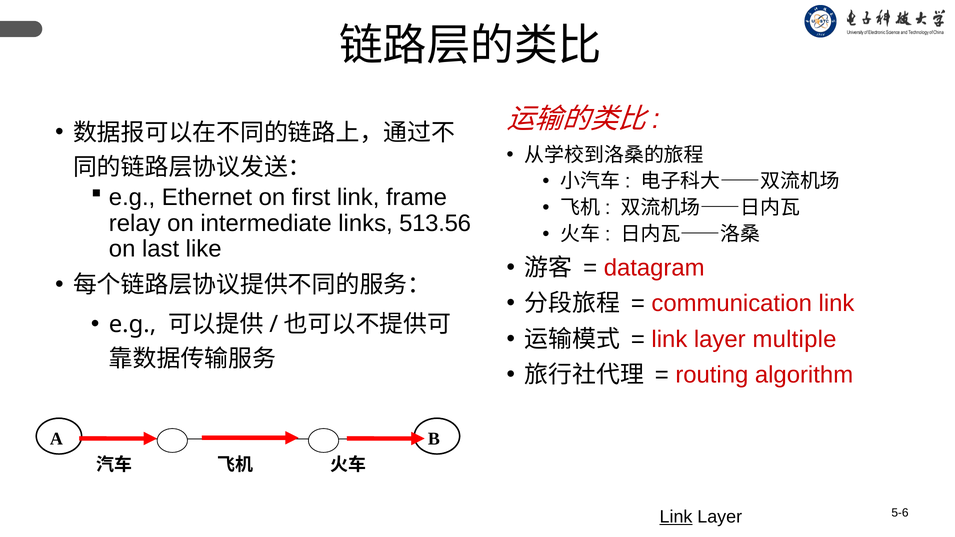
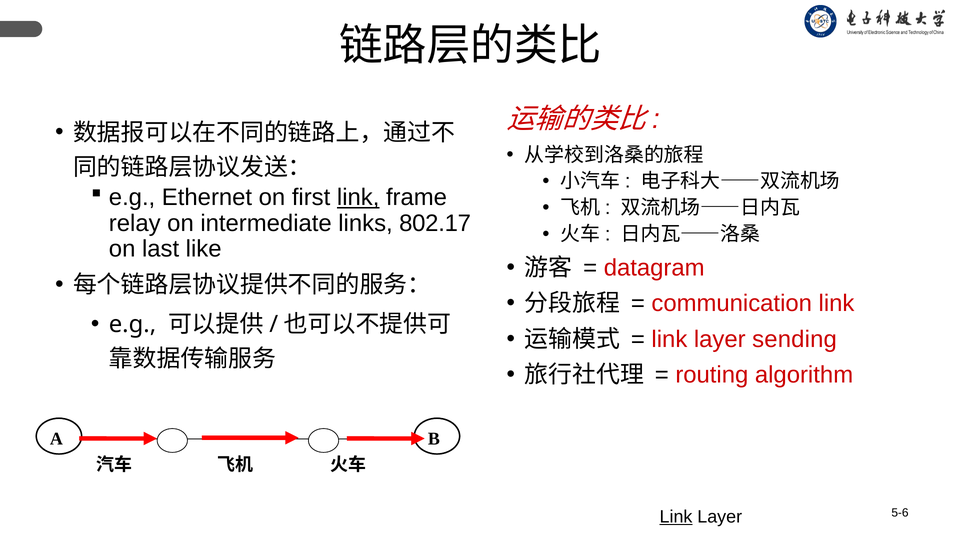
link at (358, 198) underline: none -> present
513.56: 513.56 -> 802.17
multiple: multiple -> sending
